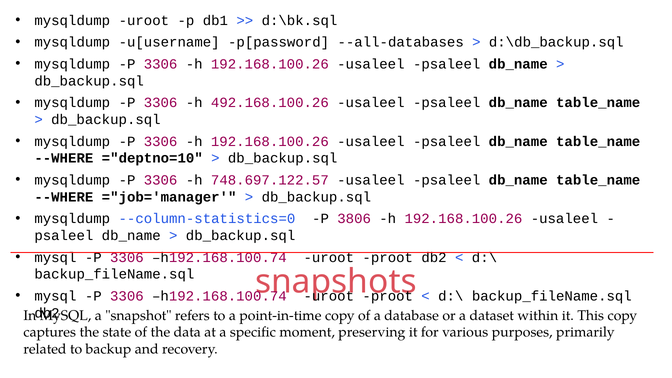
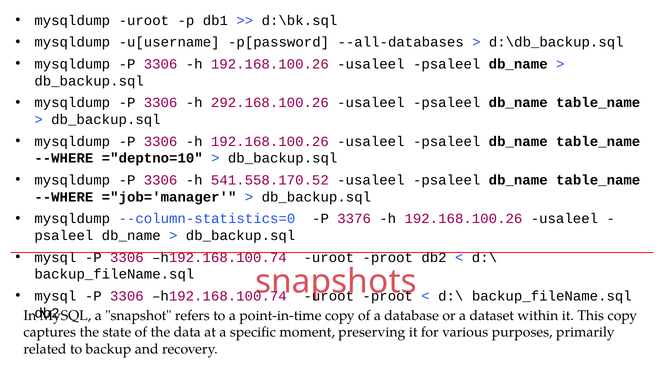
492.168.100.26: 492.168.100.26 -> 292.168.100.26
748.697.122.57: 748.697.122.57 -> 541.558.170.52
3806: 3806 -> 3376
